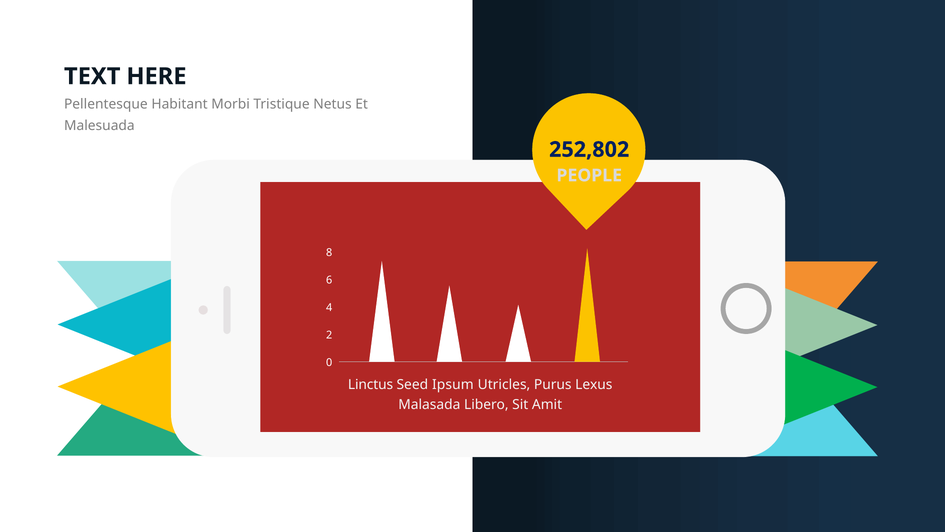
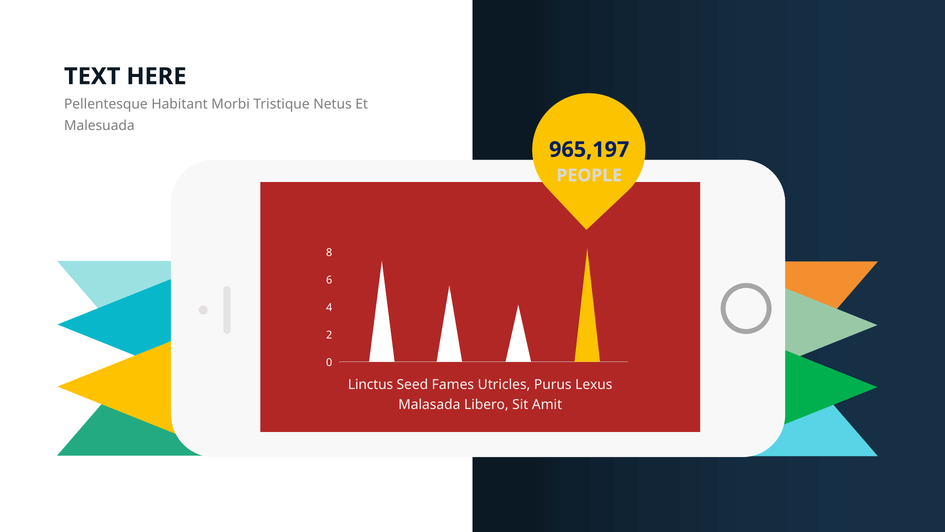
252,802: 252,802 -> 965,197
Ipsum: Ipsum -> Fames
